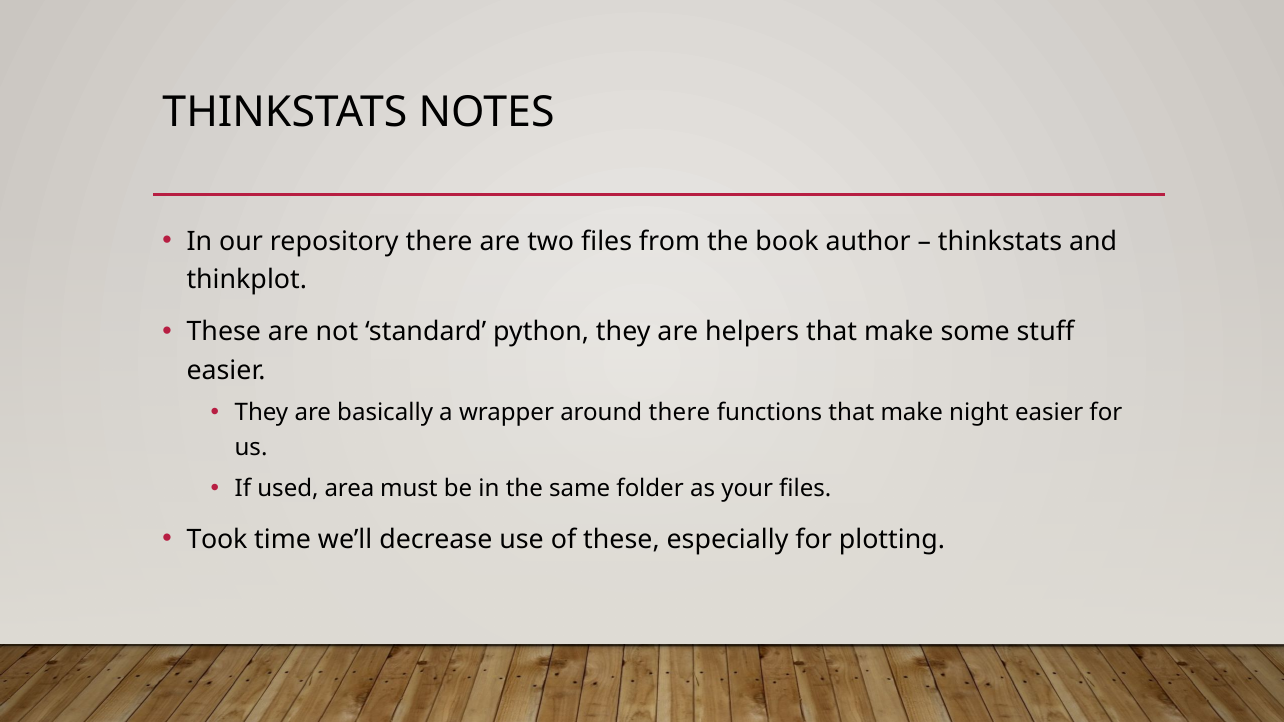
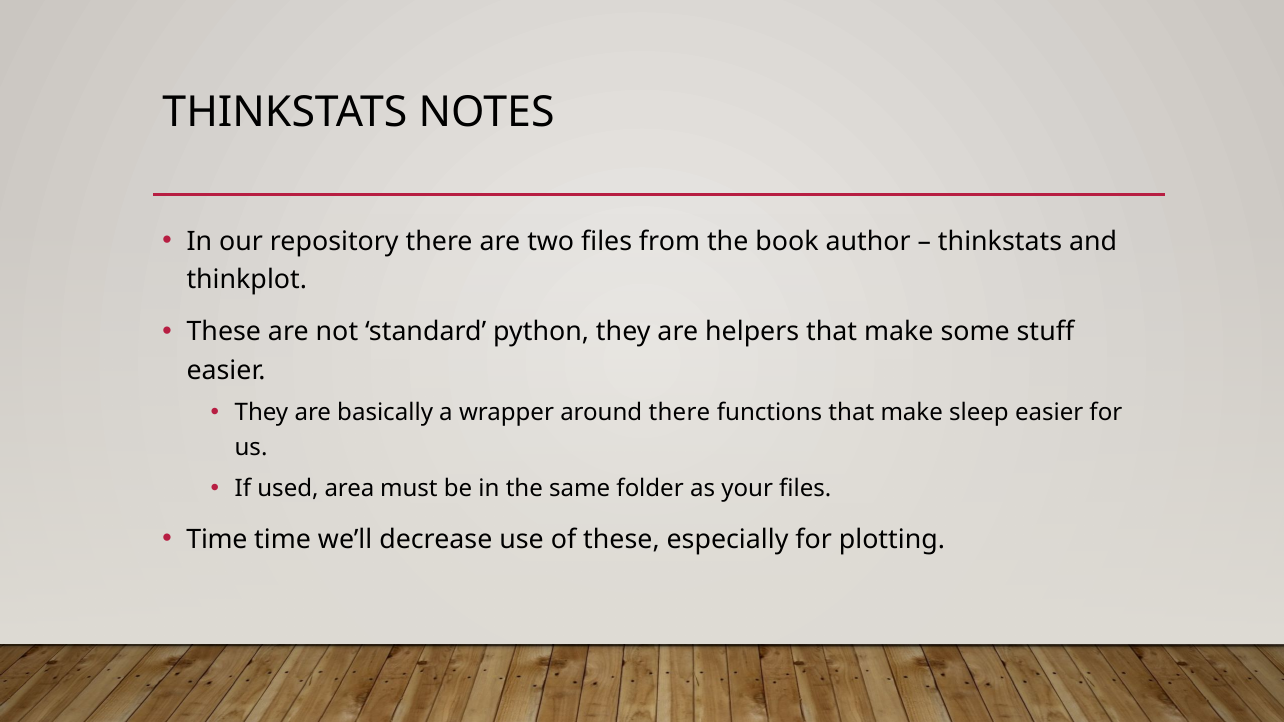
night: night -> sleep
Took at (217, 540): Took -> Time
